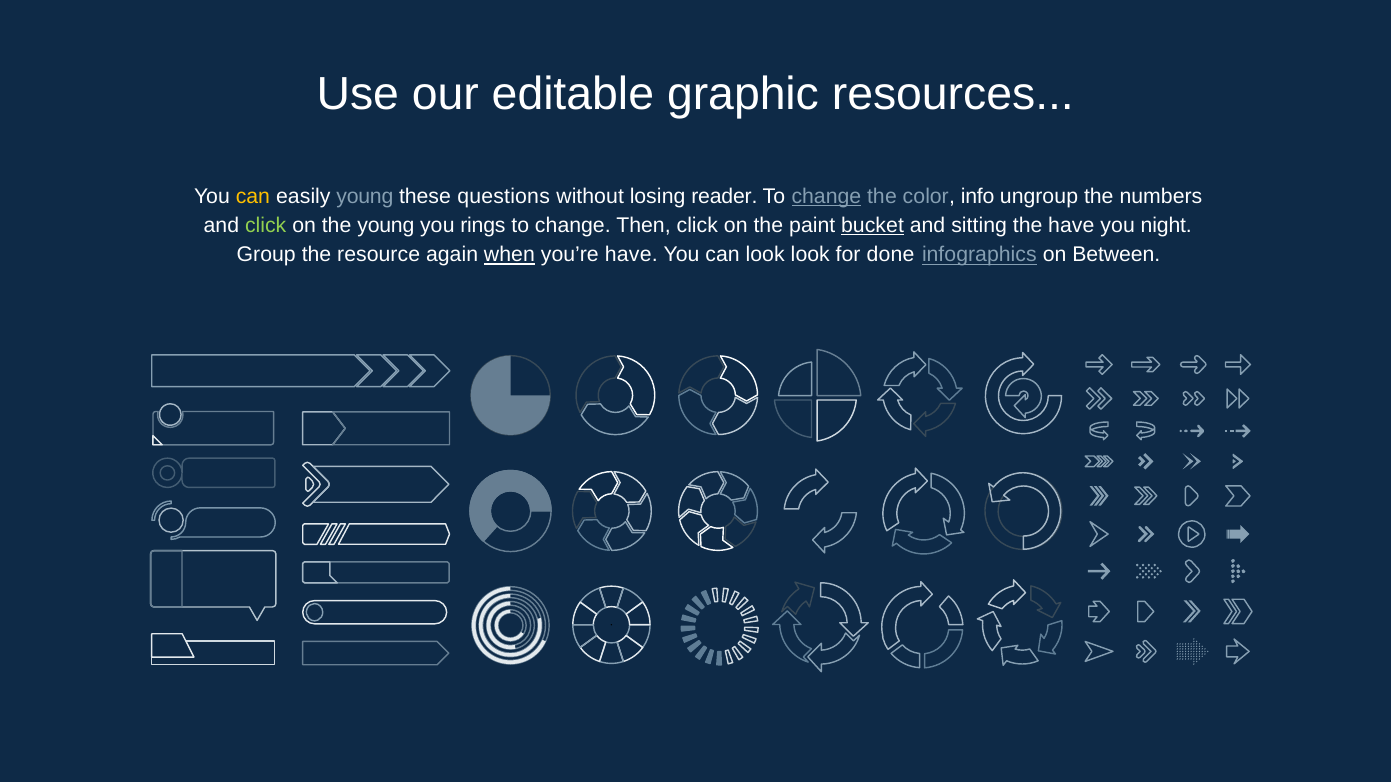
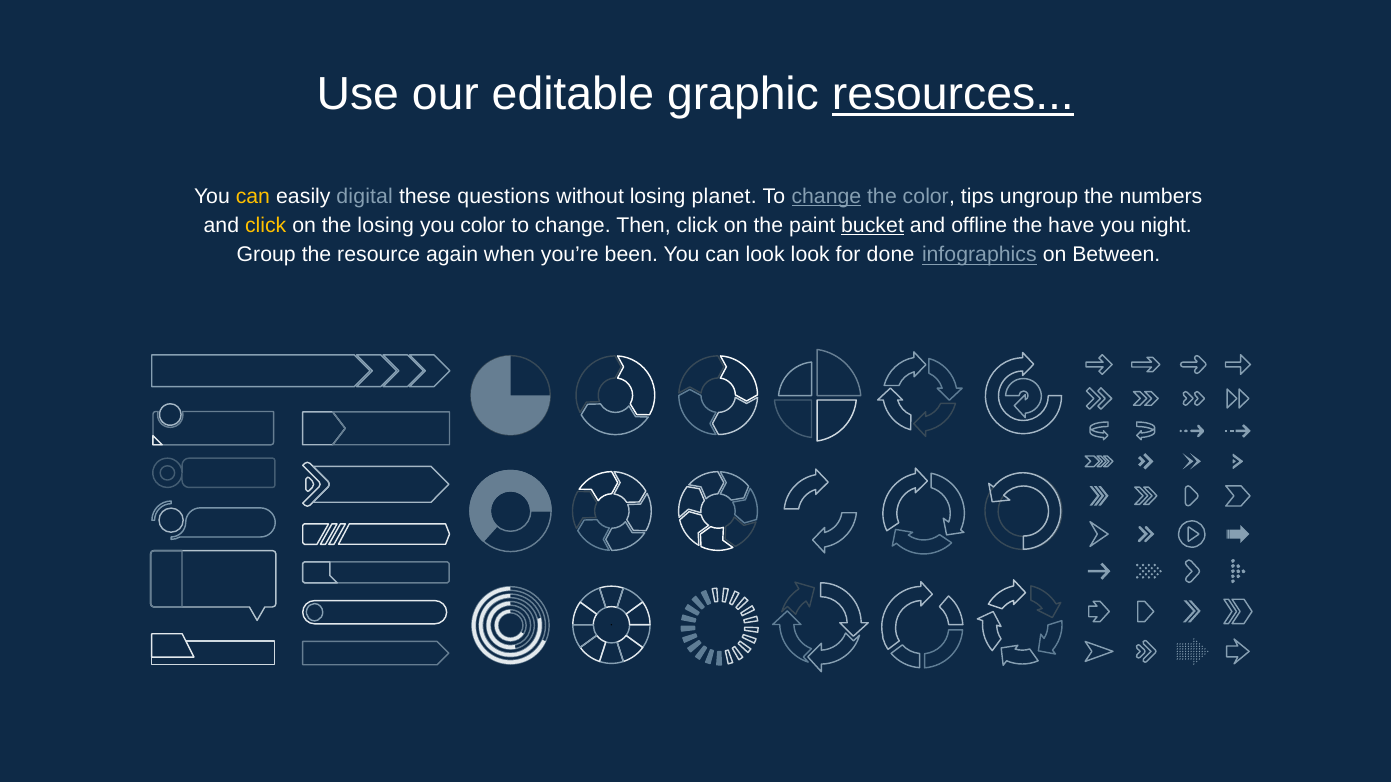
resources underline: none -> present
easily young: young -> digital
reader: reader -> planet
info: info -> tips
click at (266, 226) colour: light green -> yellow
the young: young -> losing
you rings: rings -> color
sitting: sitting -> offline
when underline: present -> none
you’re have: have -> been
